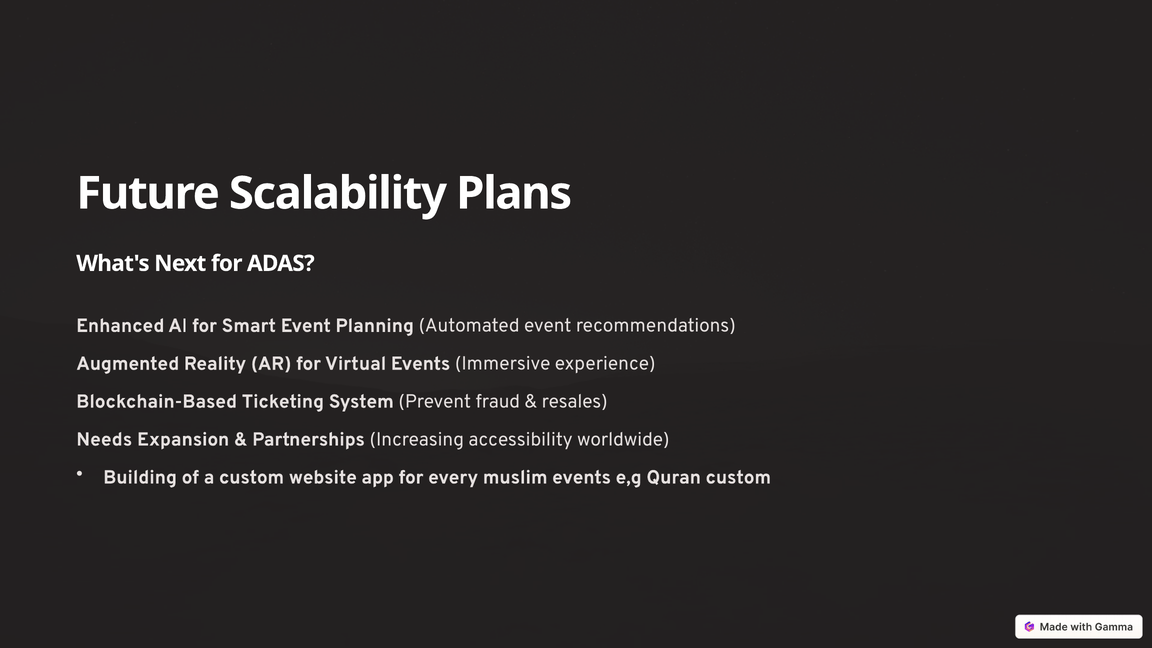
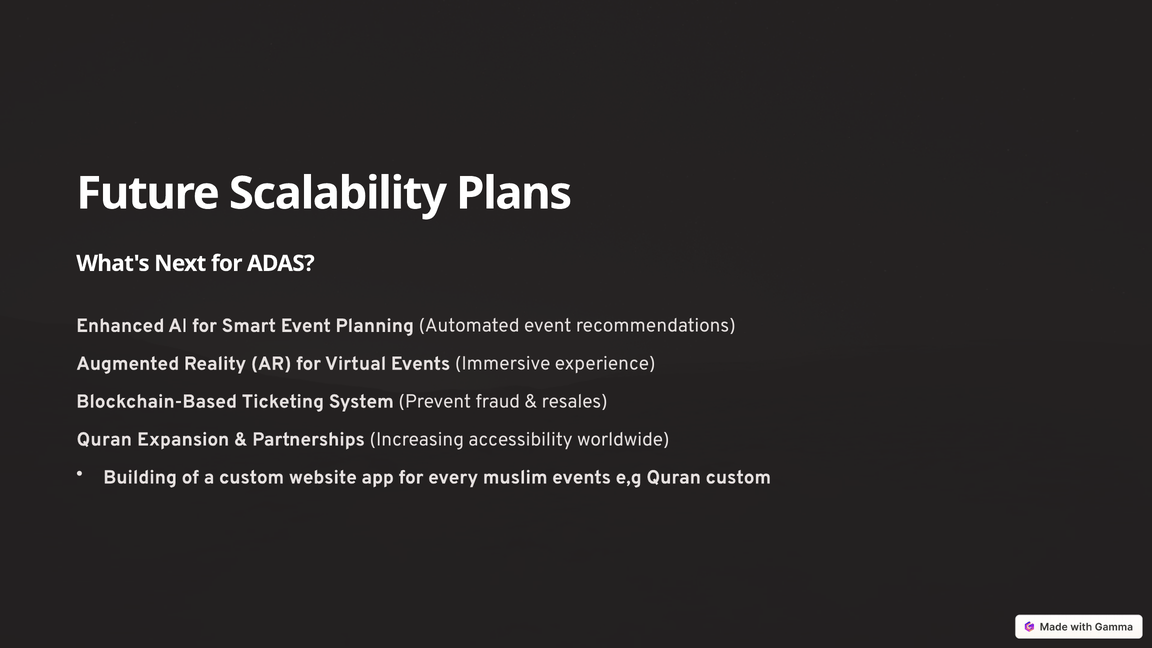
Needs at (104, 439): Needs -> Quran
